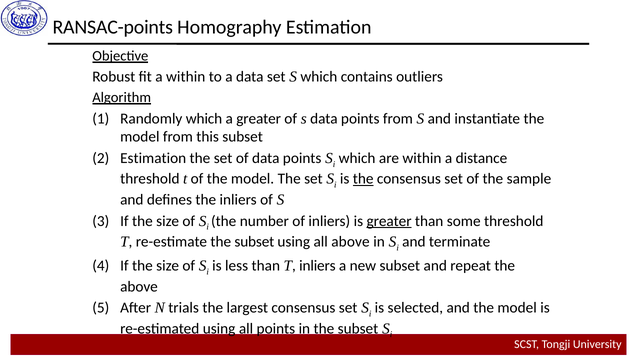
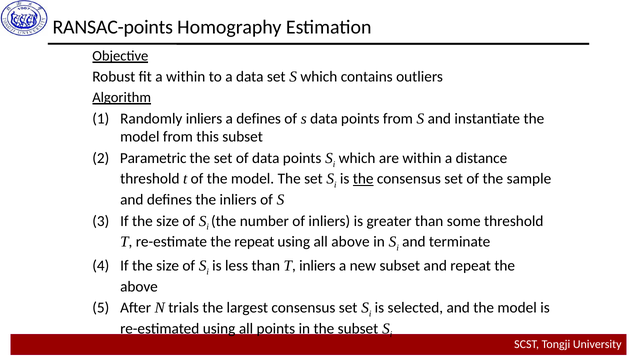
Randomly which: which -> inliers
a greater: greater -> defines
Estimation at (153, 158): Estimation -> Parametric
greater at (389, 221) underline: present -> none
re-estimate the subset: subset -> repeat
